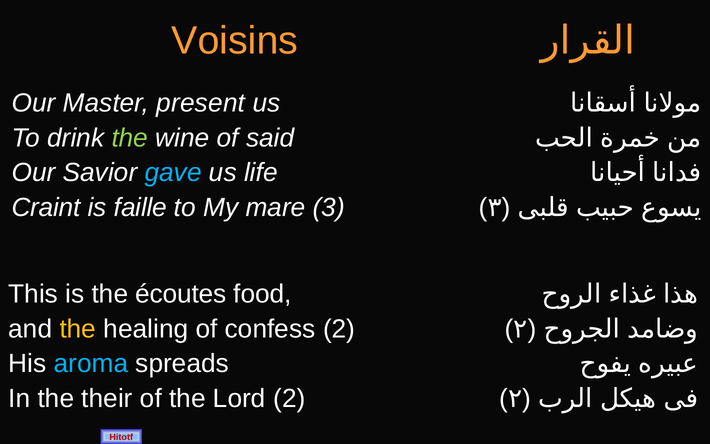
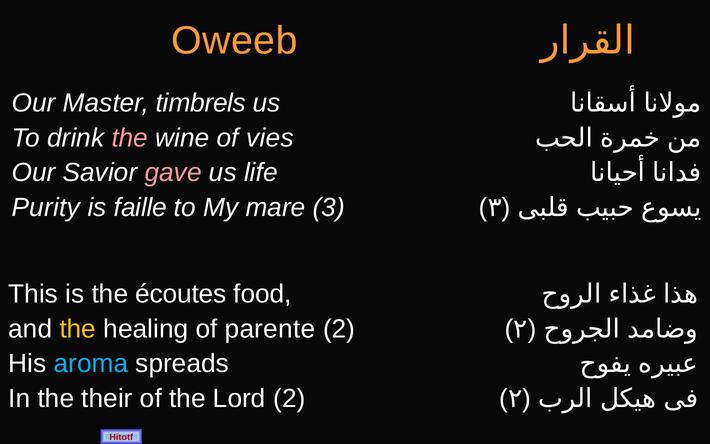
Voisins: Voisins -> Oweeb
present: present -> timbrels
the at (130, 138) colour: light green -> pink
said: said -> vies
gave colour: light blue -> pink
Craint: Craint -> Purity
confess: confess -> parente
